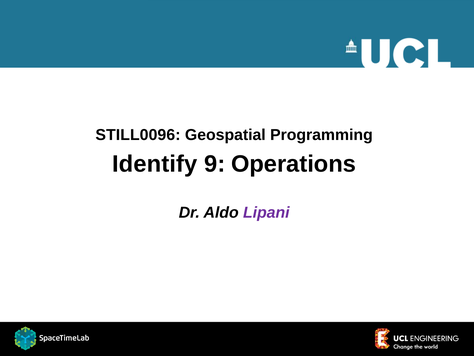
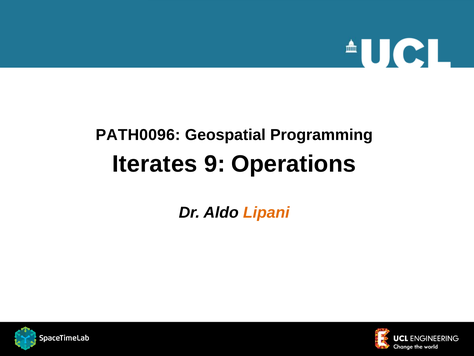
STILL0096: STILL0096 -> PATH0096
Identify: Identify -> Iterates
Lipani colour: purple -> orange
